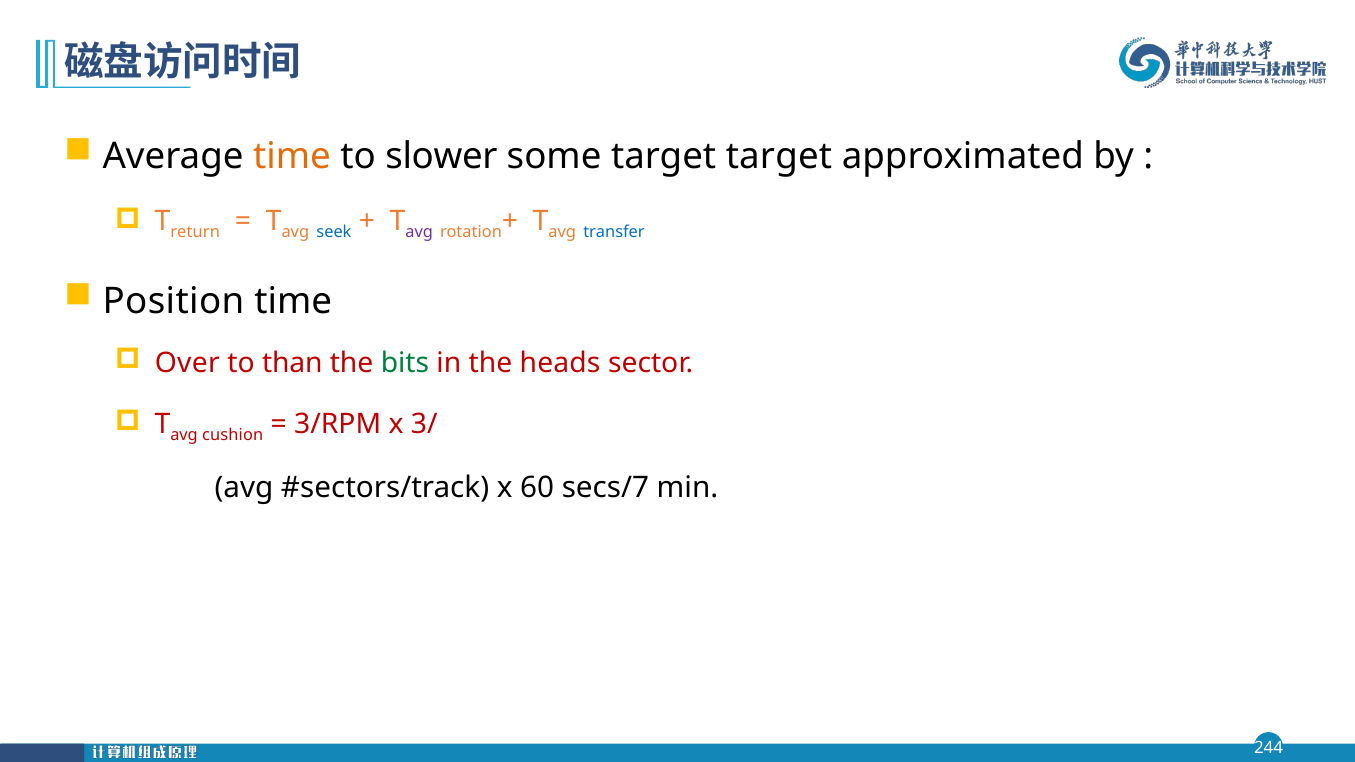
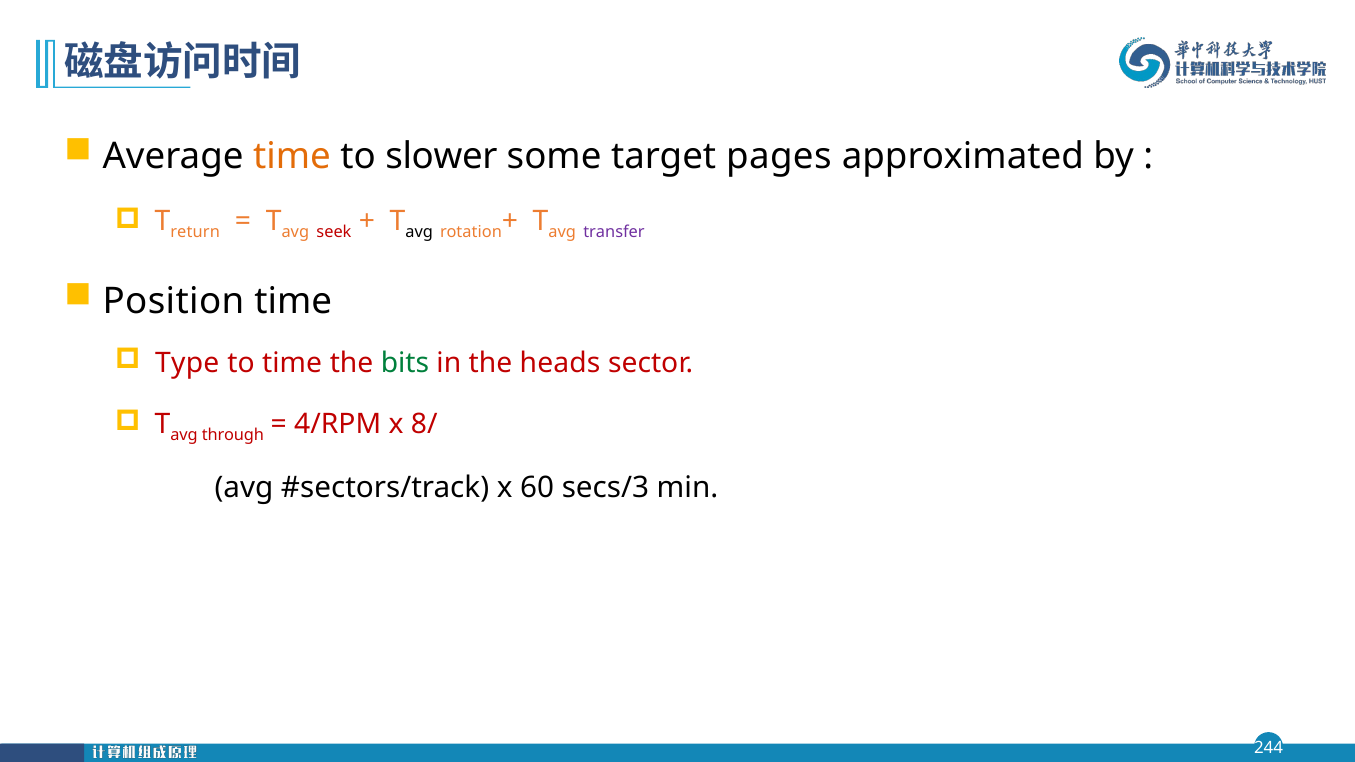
target target: target -> pages
seek colour: blue -> red
avg at (419, 232) colour: purple -> black
transfer colour: blue -> purple
Over: Over -> Type
to than: than -> time
cushion: cushion -> through
3/RPM: 3/RPM -> 4/RPM
3/: 3/ -> 8/
secs/7: secs/7 -> secs/3
